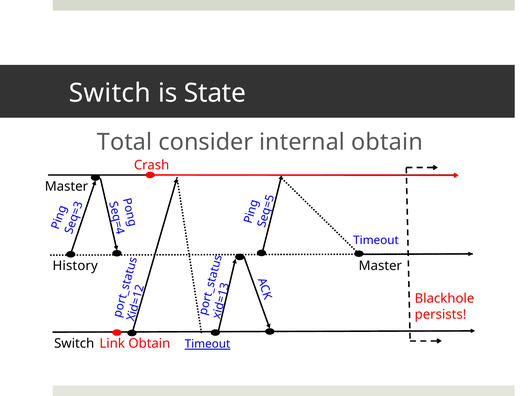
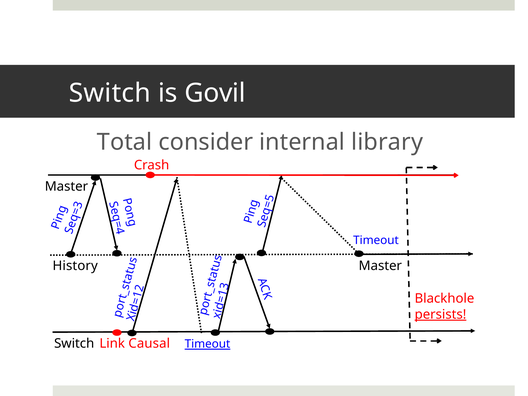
State: State -> Govil
internal obtain: obtain -> library
persists underline: none -> present
Link Obtain: Obtain -> Causal
